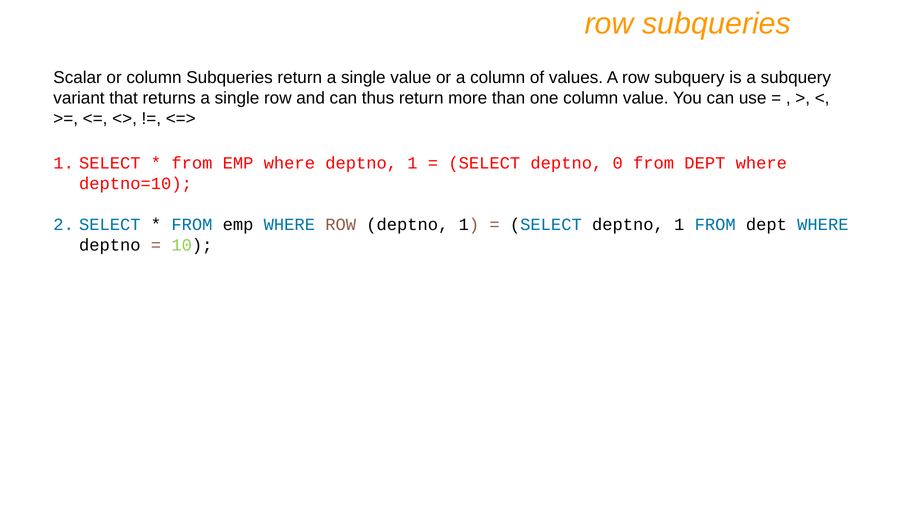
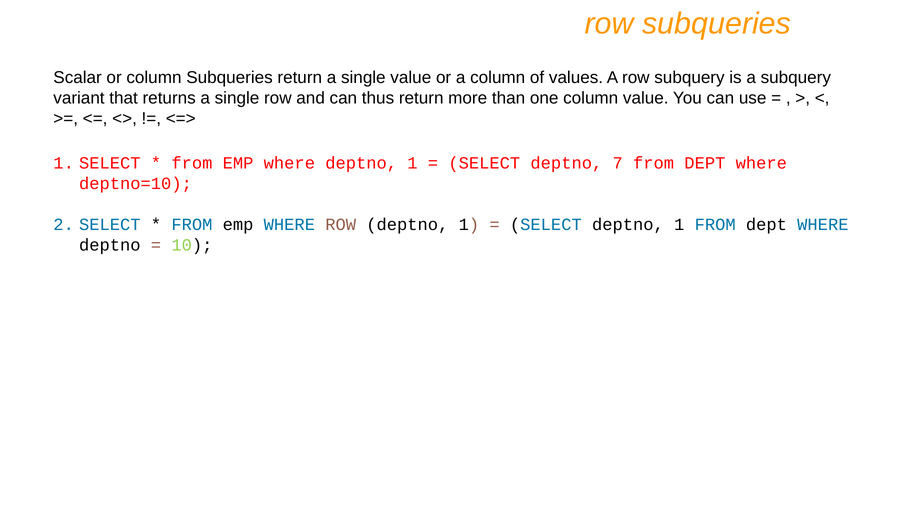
0: 0 -> 7
